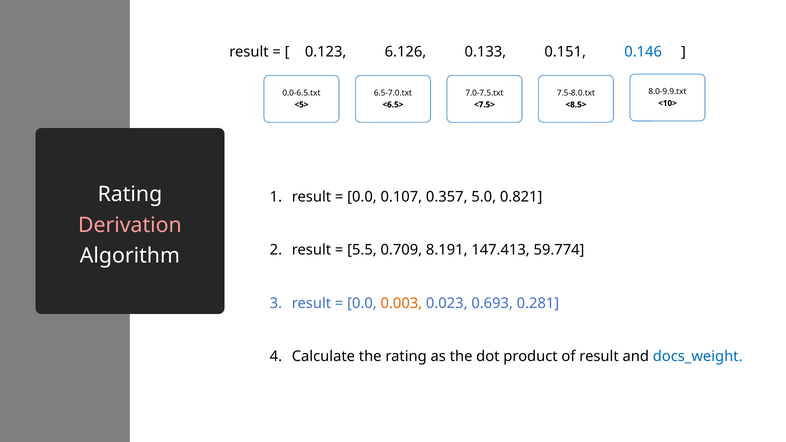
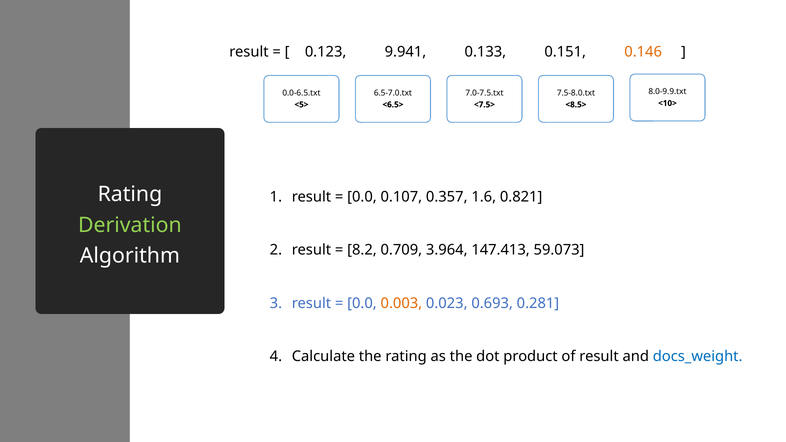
6.126: 6.126 -> 9.941
0.146 colour: blue -> orange
5.0: 5.0 -> 1.6
Derivation colour: pink -> light green
5.5: 5.5 -> 8.2
8.191: 8.191 -> 3.964
59.774: 59.774 -> 59.073
